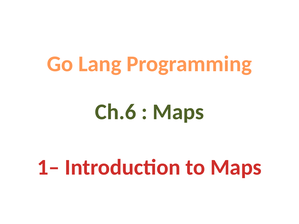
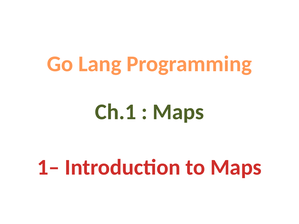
Ch.6: Ch.6 -> Ch.1
